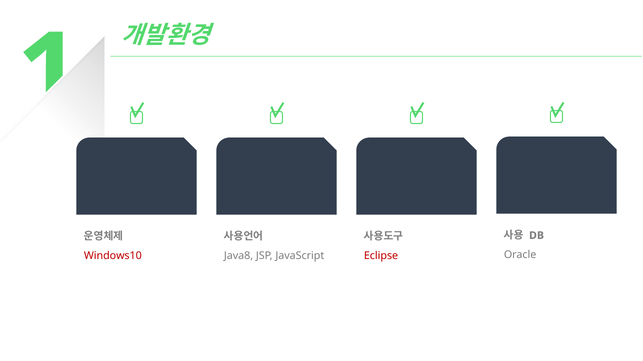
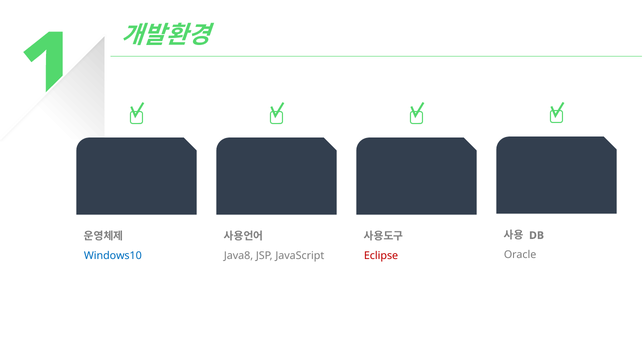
Windows10 colour: red -> blue
